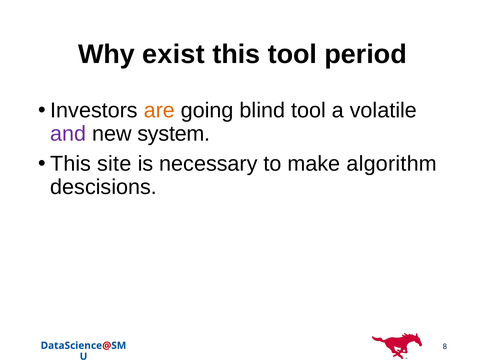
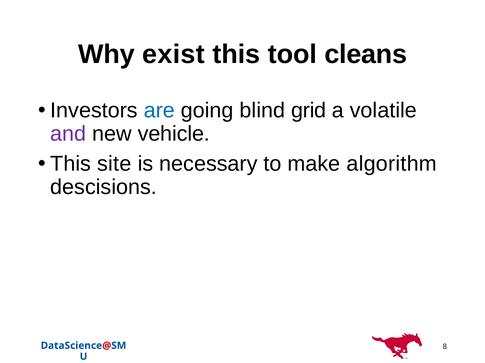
period: period -> cleans
are colour: orange -> blue
blind tool: tool -> grid
system: system -> vehicle
